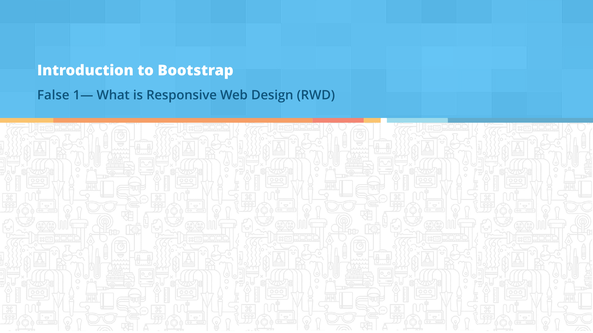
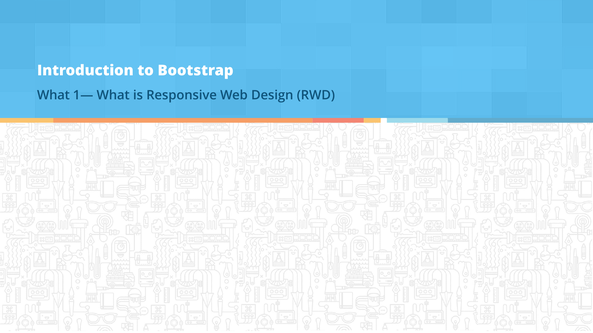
False at (53, 96): False -> What
